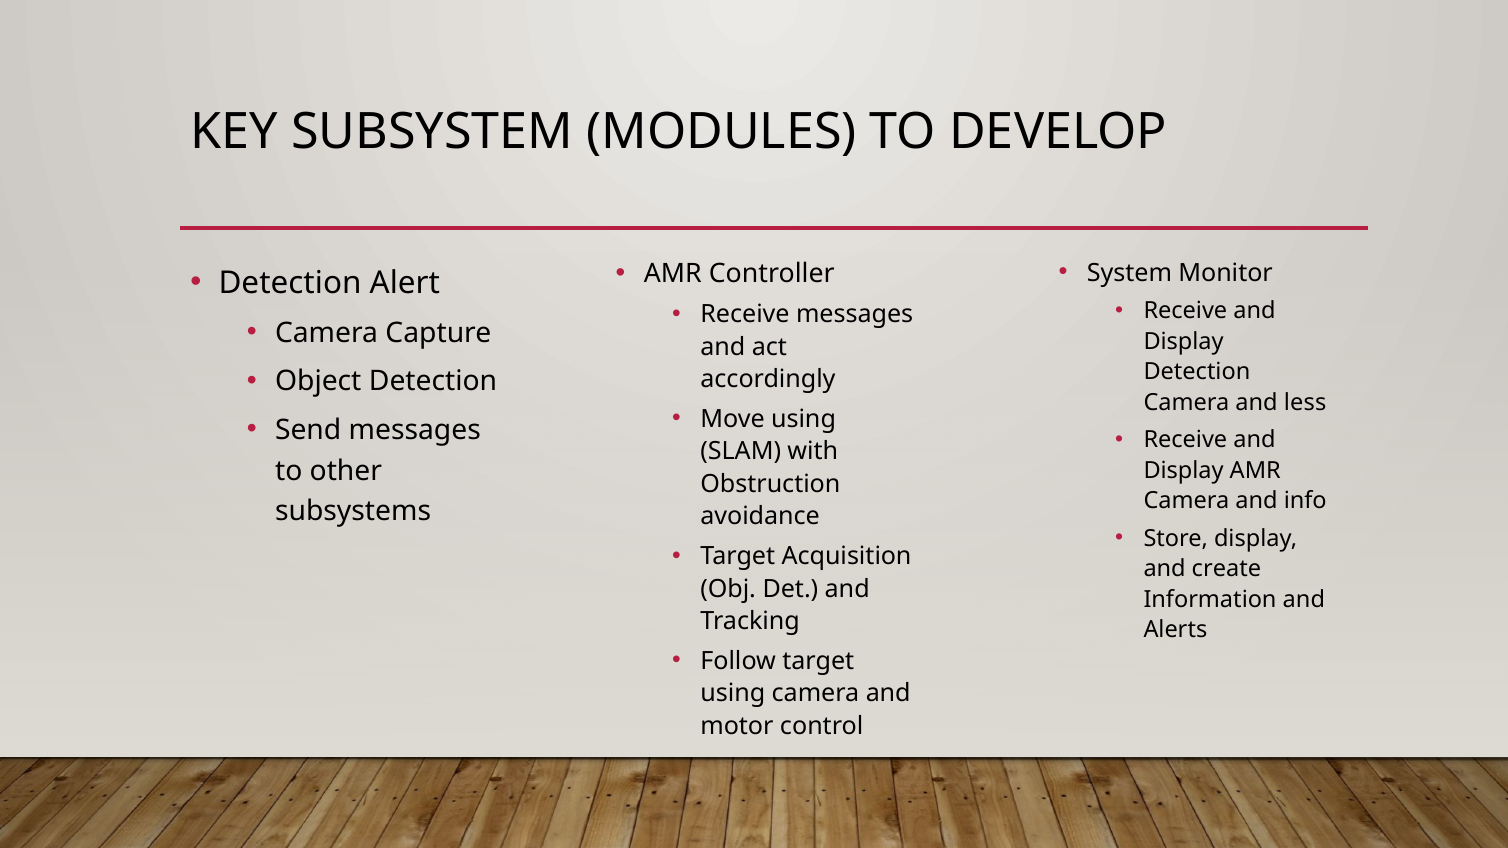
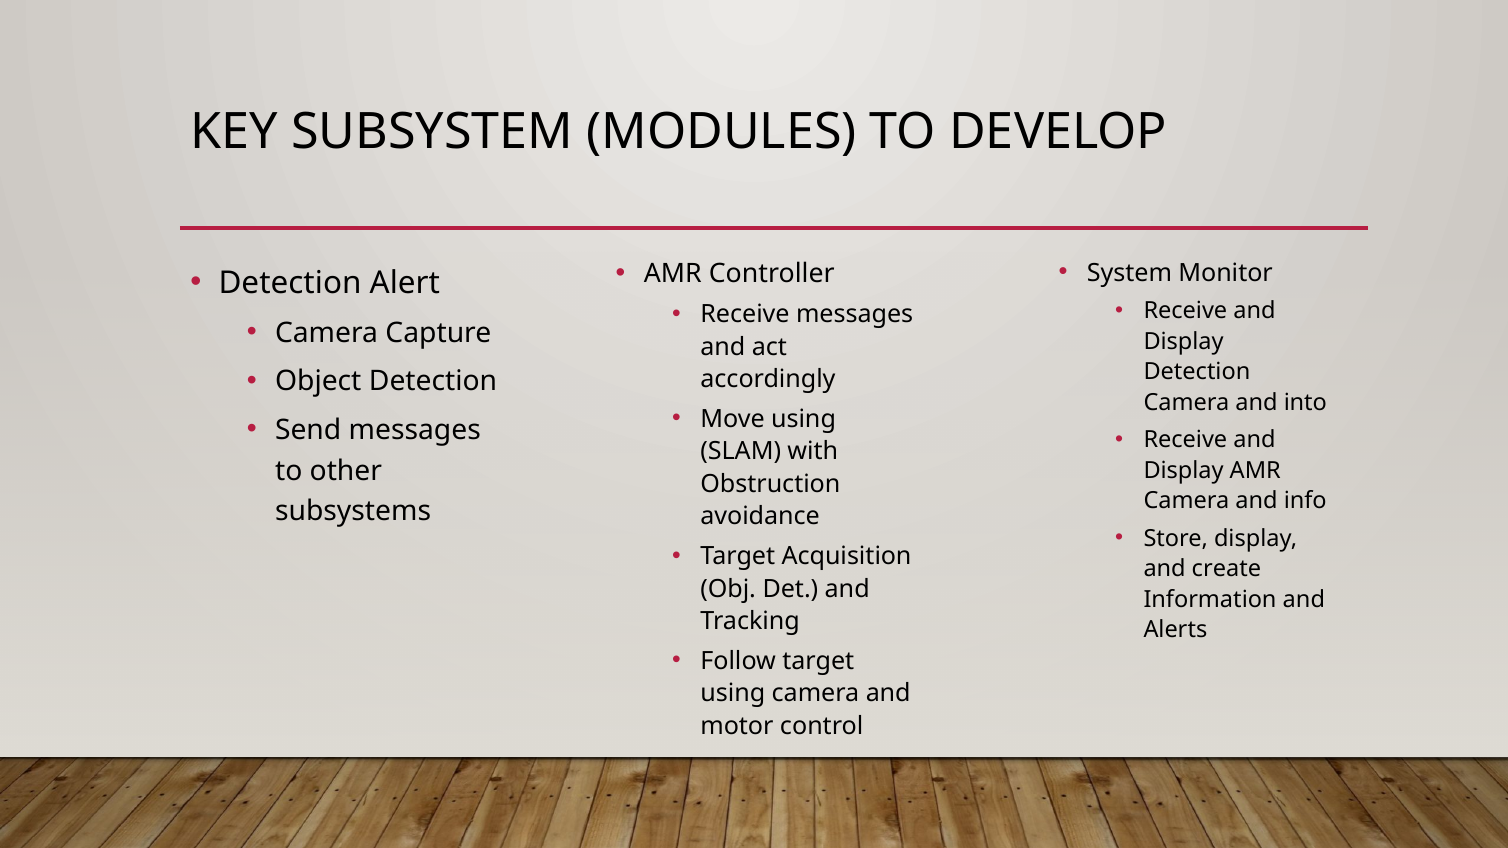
less: less -> into
